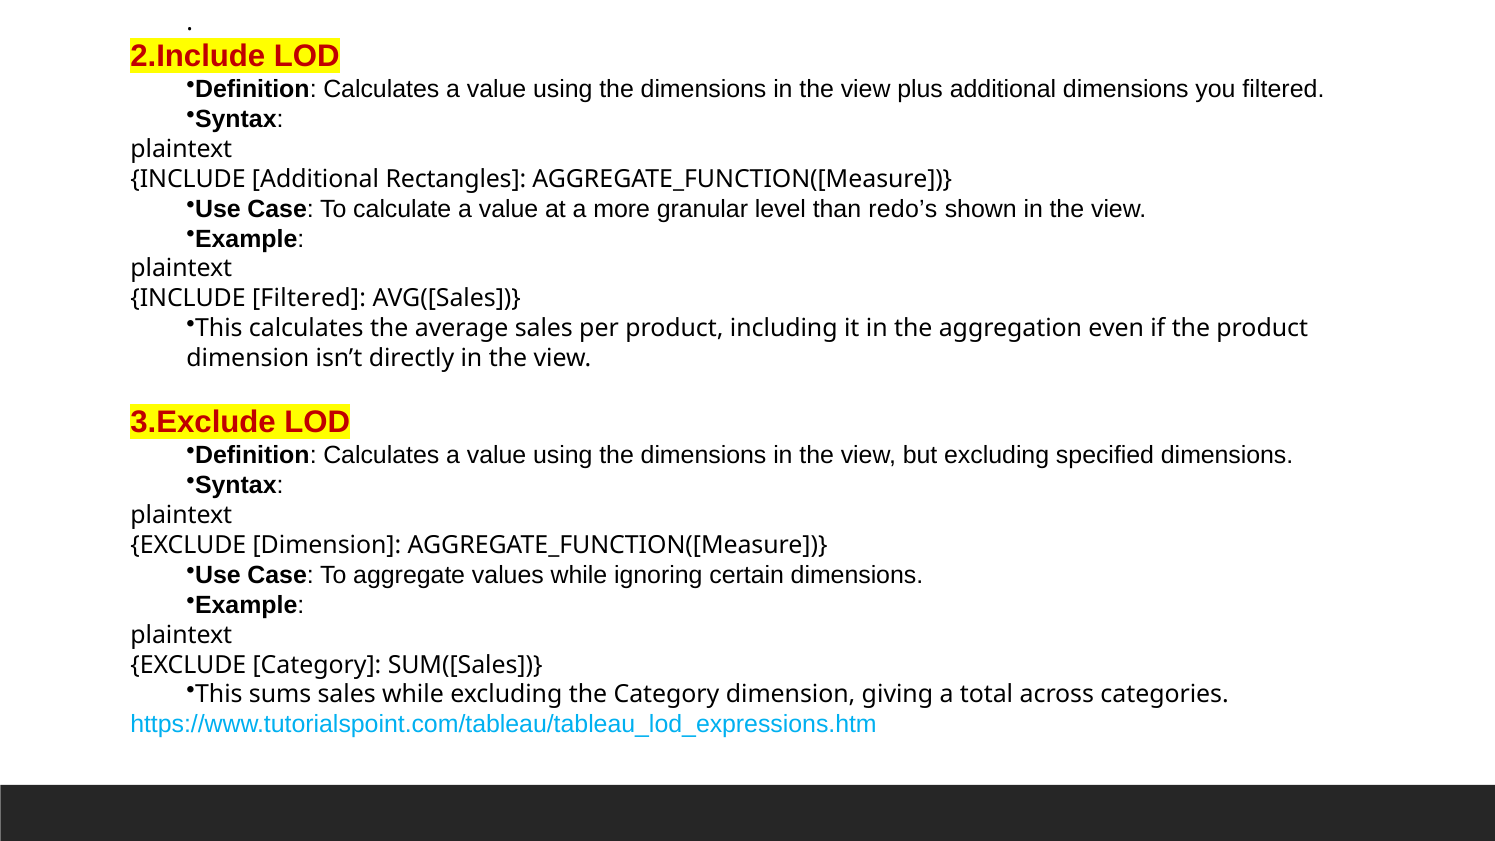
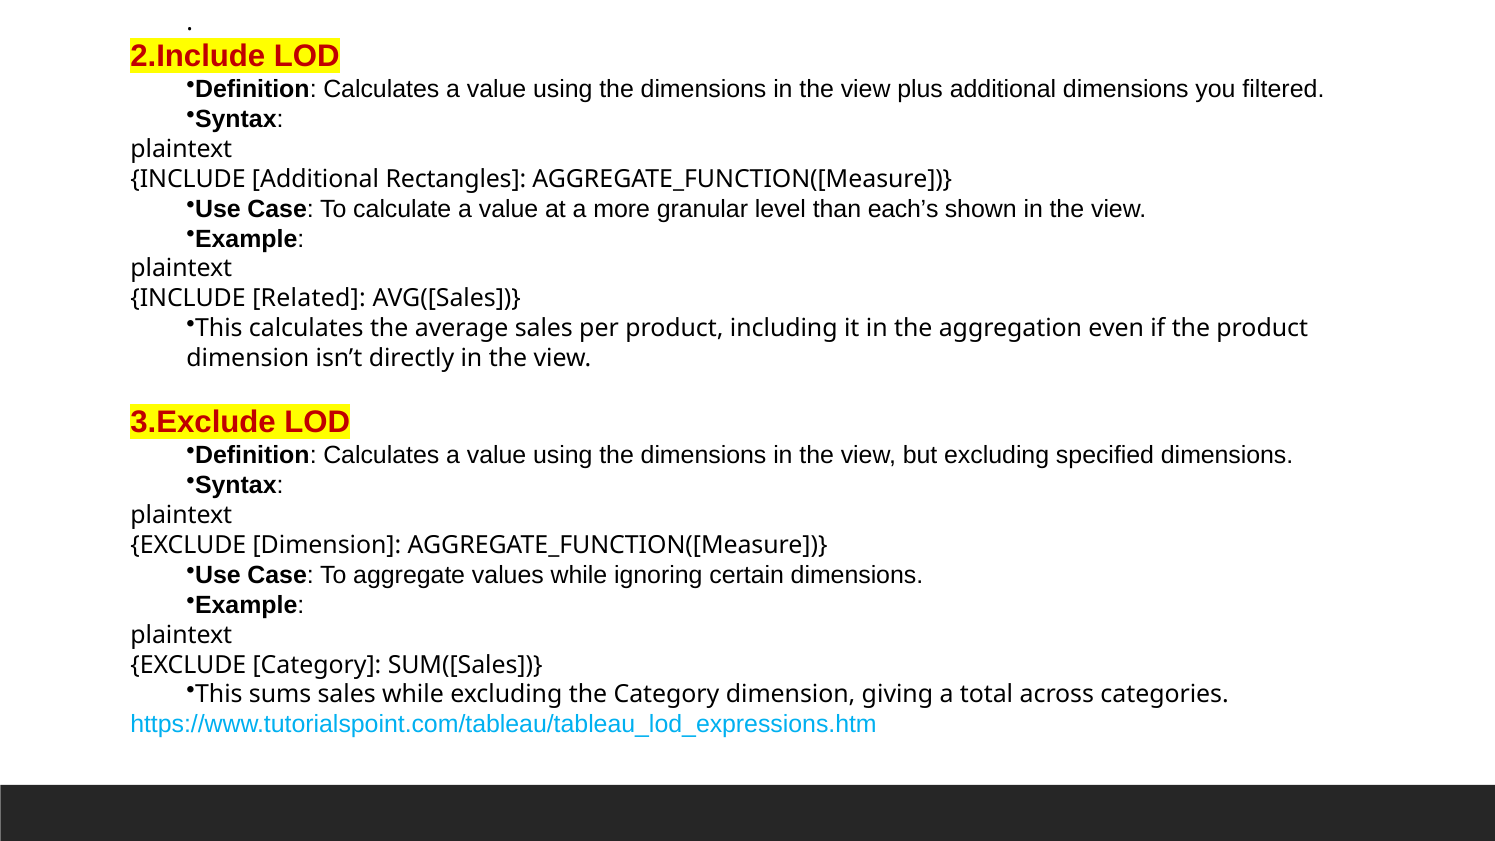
redo’s: redo’s -> each’s
INCLUDE Filtered: Filtered -> Related
